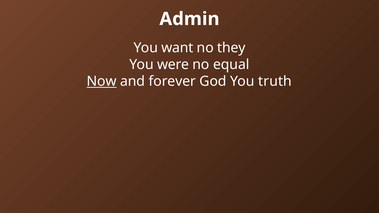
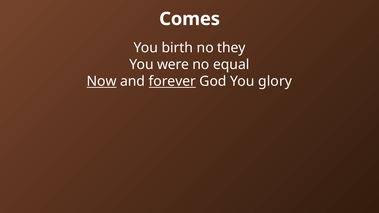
Admin: Admin -> Comes
want: want -> birth
forever underline: none -> present
truth: truth -> glory
